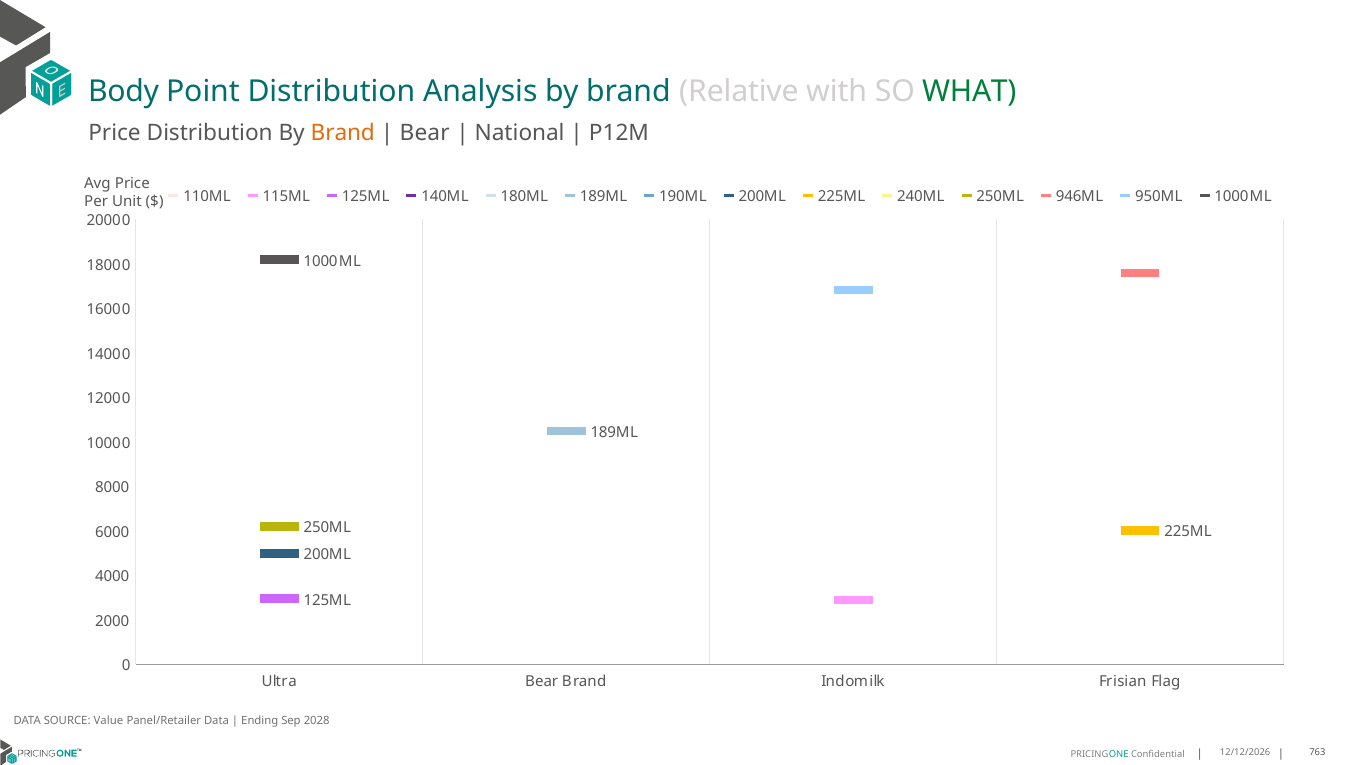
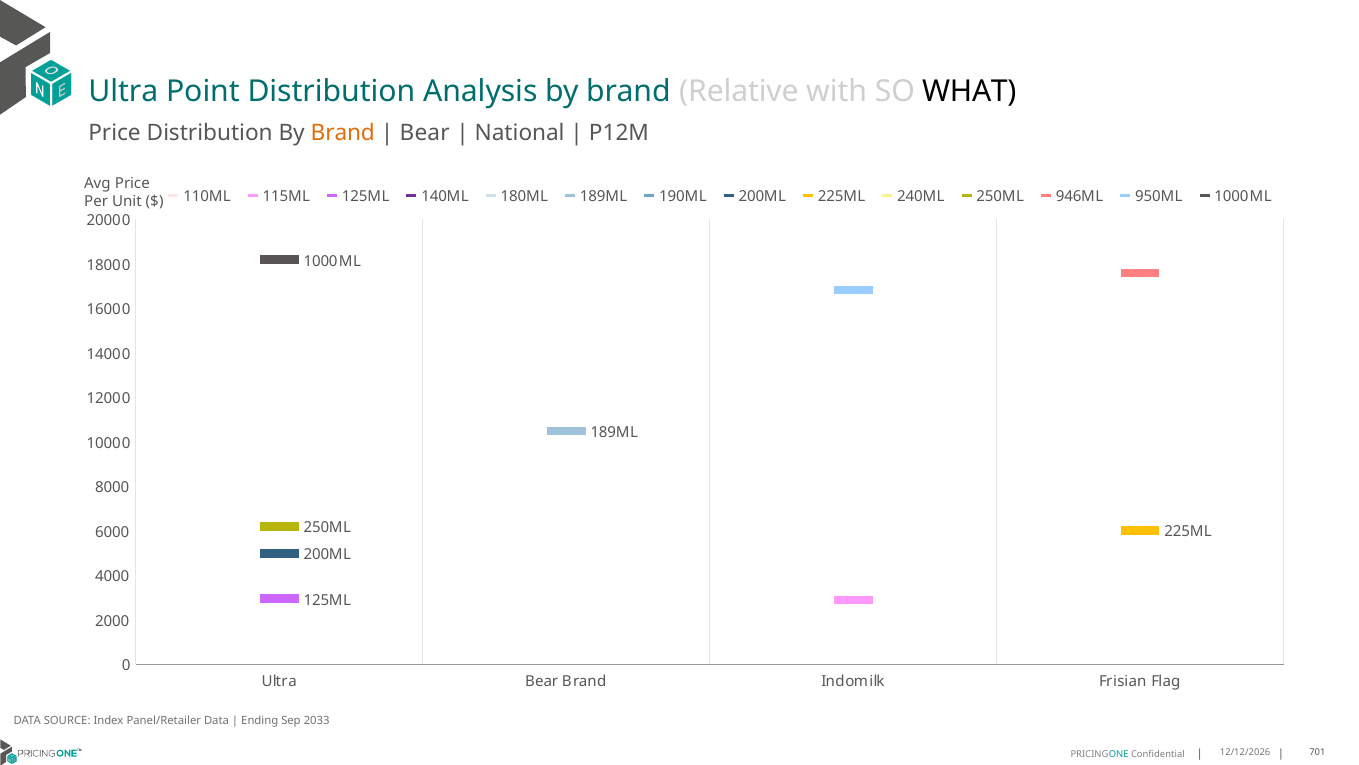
Body at (124, 91): Body -> Ultra
WHAT colour: green -> black
Value: Value -> Index
2028: 2028 -> 2033
763: 763 -> 701
